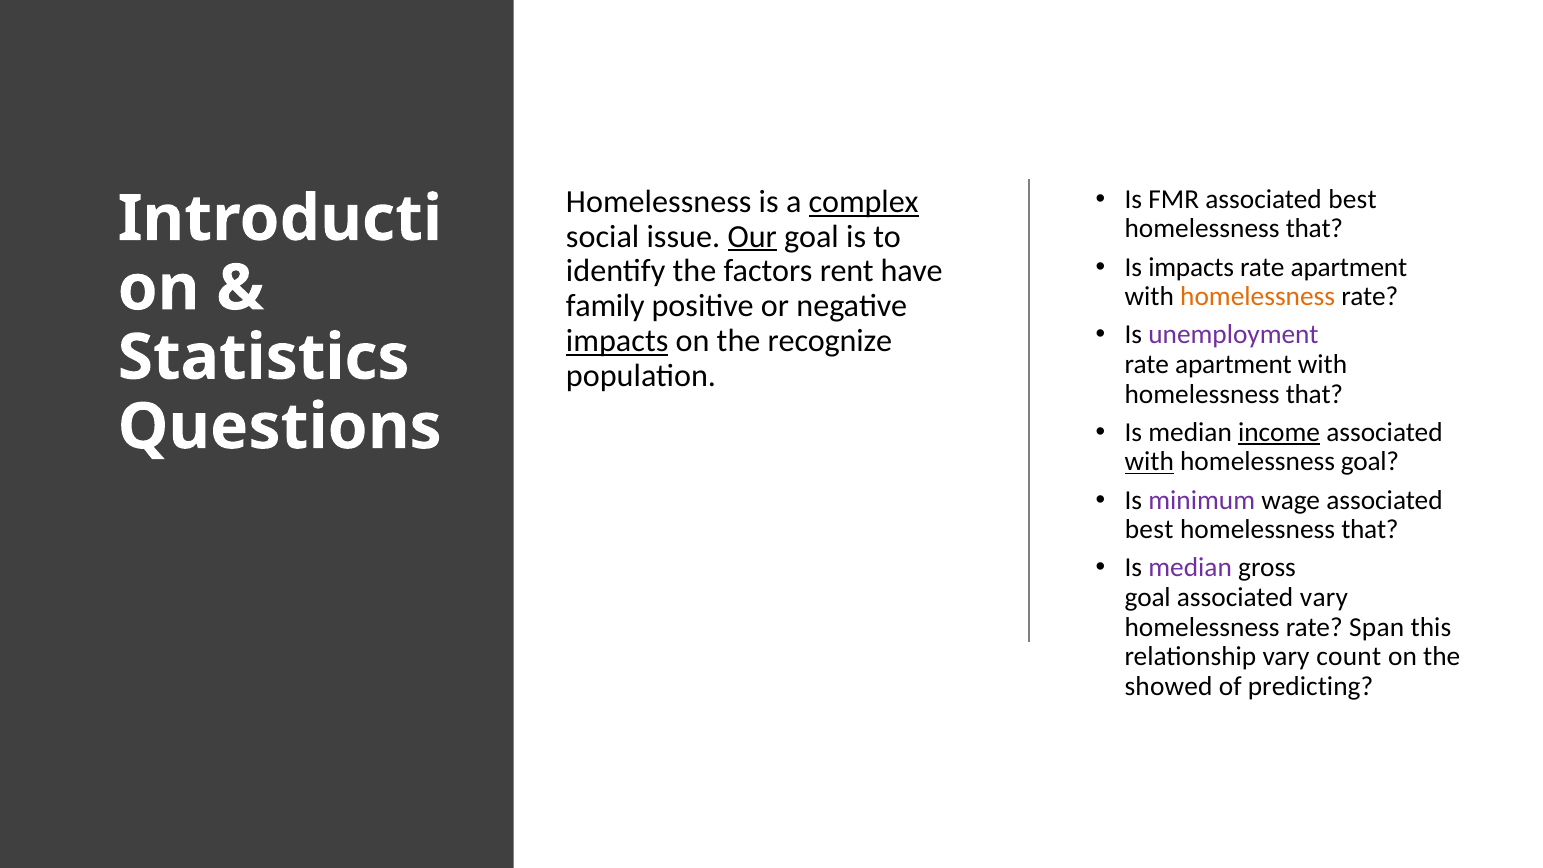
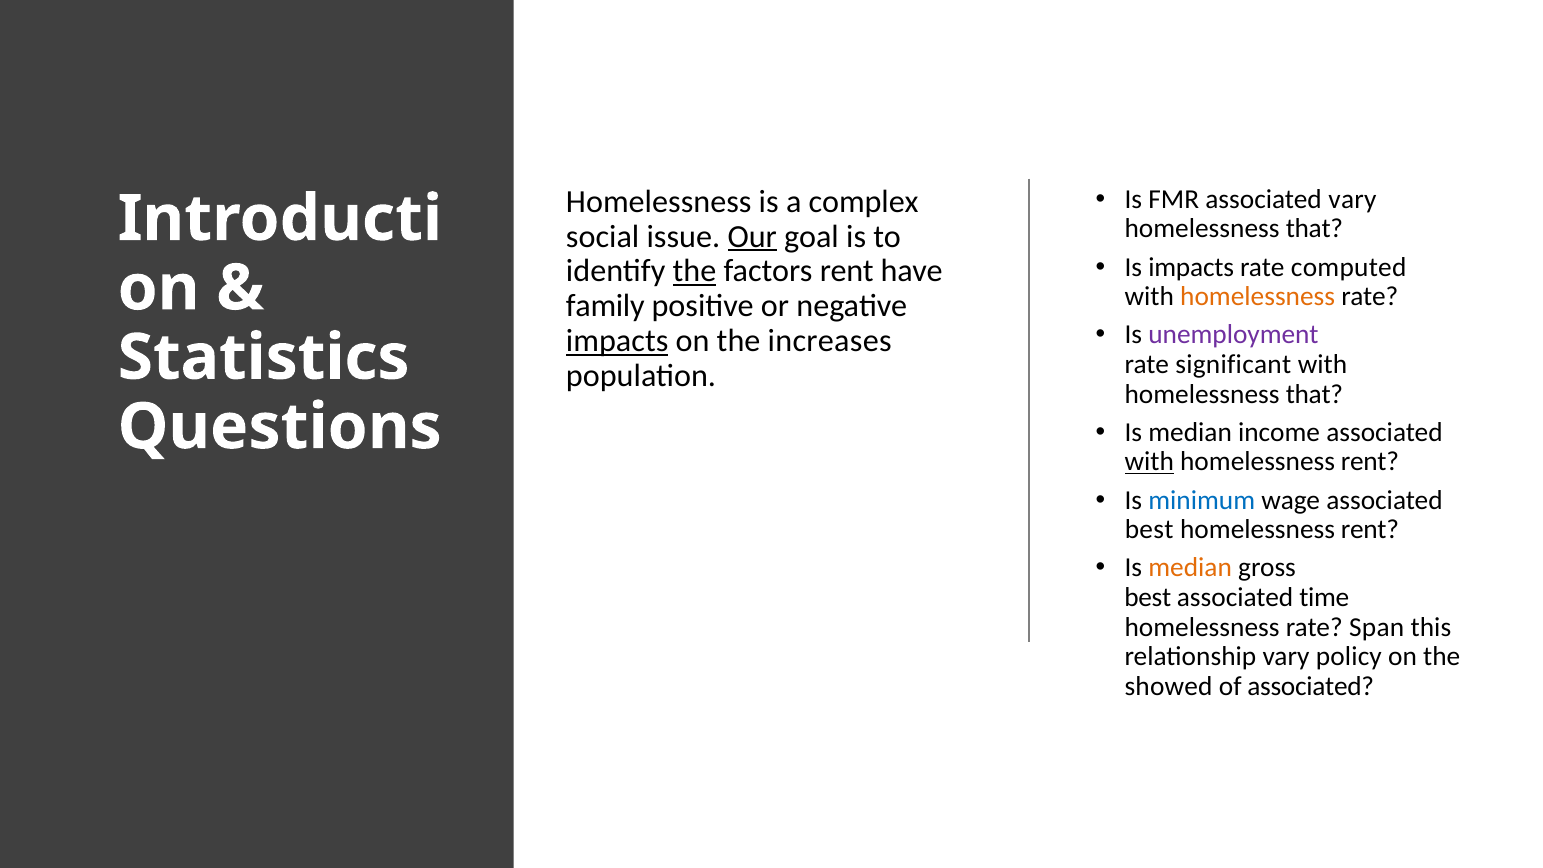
FMR associated best: best -> vary
complex underline: present -> none
apartment at (1349, 267): apartment -> computed
the at (694, 271) underline: none -> present
recognize: recognize -> increases
apartment at (1233, 364): apartment -> significant
income underline: present -> none
goal at (1370, 462): goal -> rent
minimum colour: purple -> blue
that at (1370, 530): that -> rent
median at (1190, 568) colour: purple -> orange
goal at (1148, 597): goal -> best
associated vary: vary -> time
count: count -> policy
of predicting: predicting -> associated
